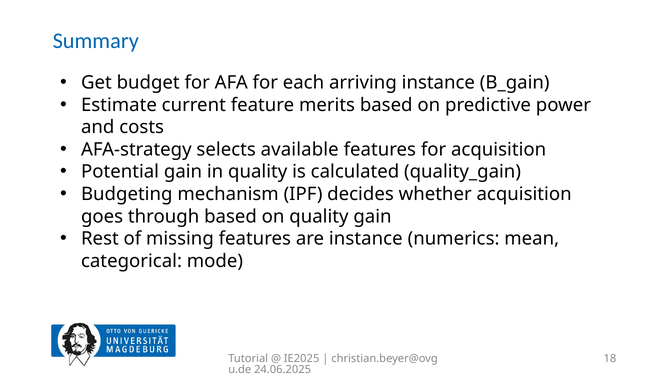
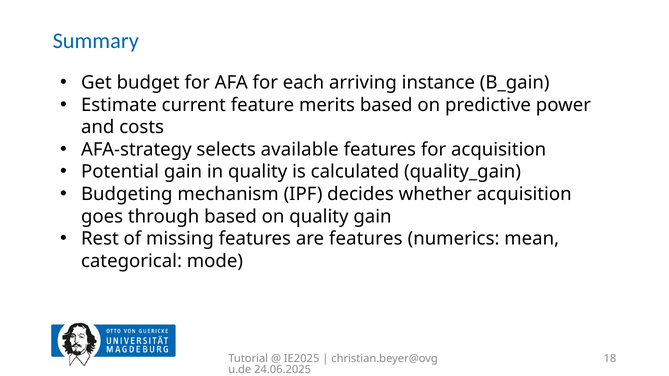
are instance: instance -> features
